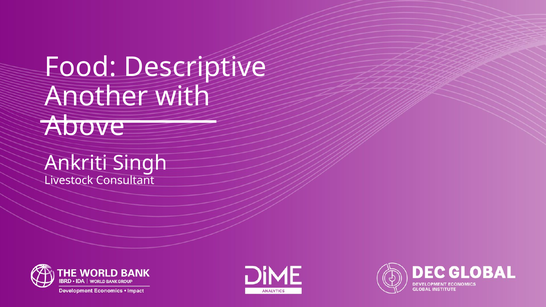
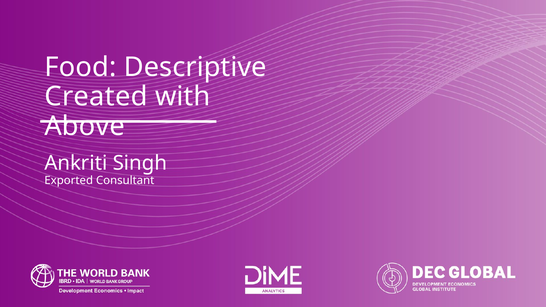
Another: Another -> Created
Livestock: Livestock -> Exported
